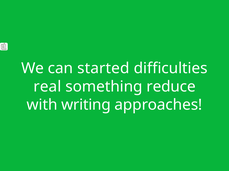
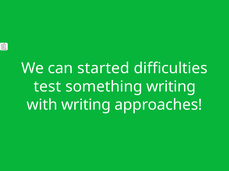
real: real -> test
something reduce: reduce -> writing
